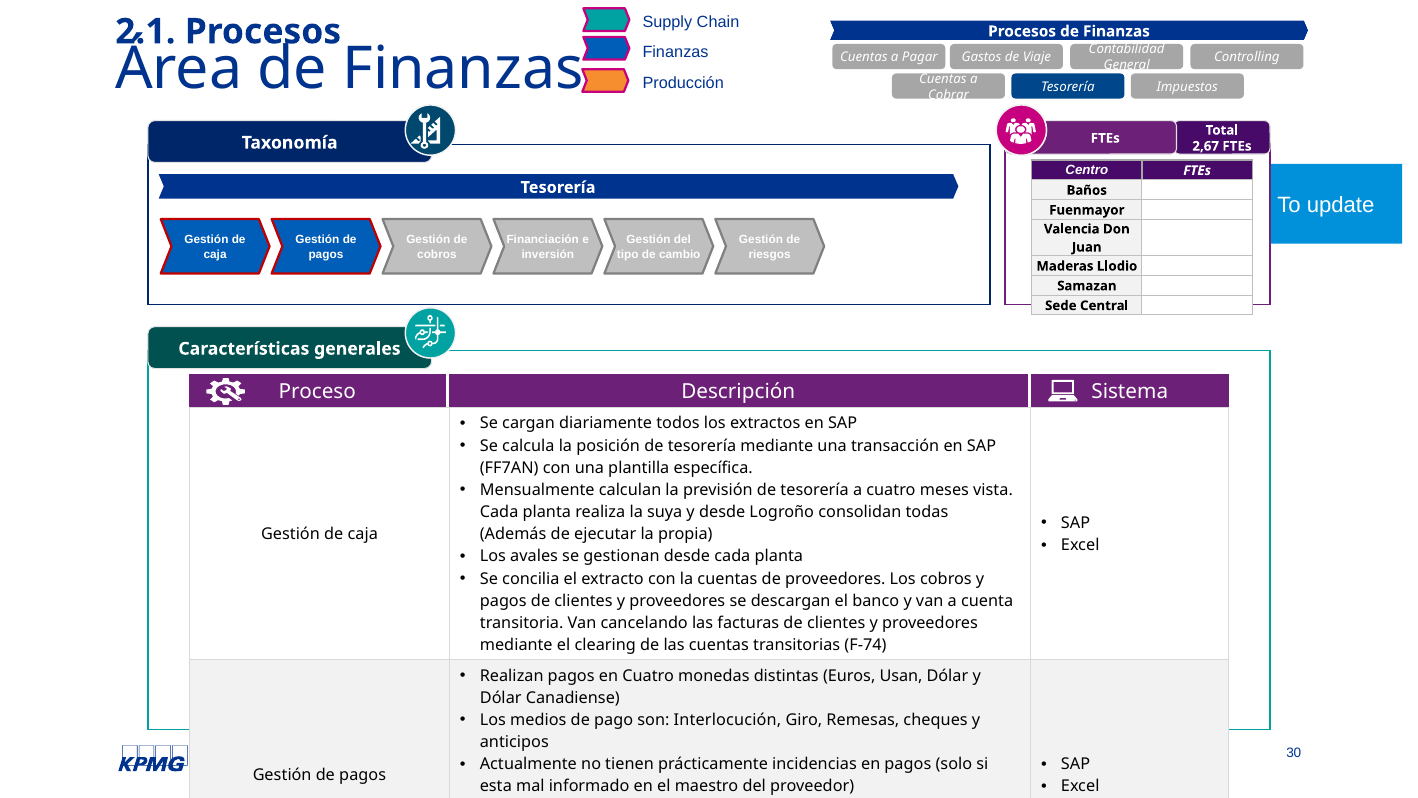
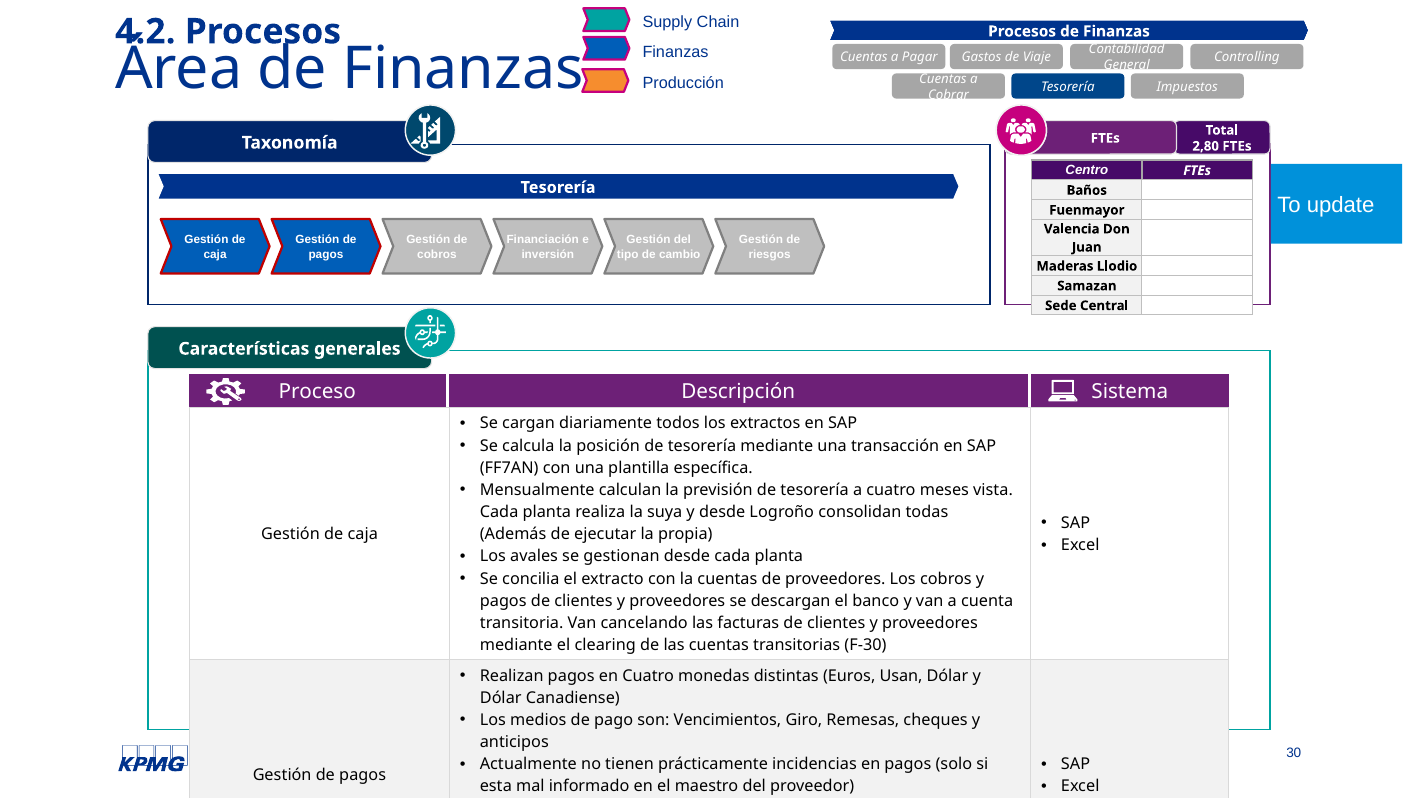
2.1: 2.1 -> 4.2
2,67: 2,67 -> 2,80
F-74: F-74 -> F-30
Interlocución: Interlocución -> Vencimientos
